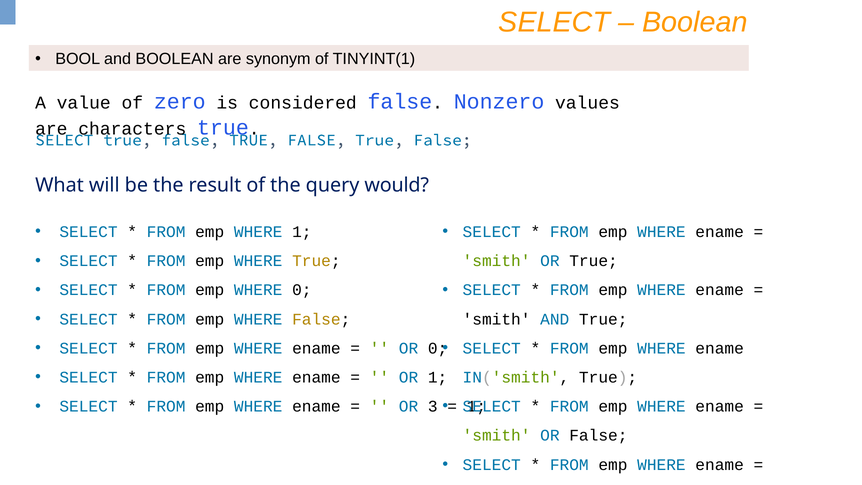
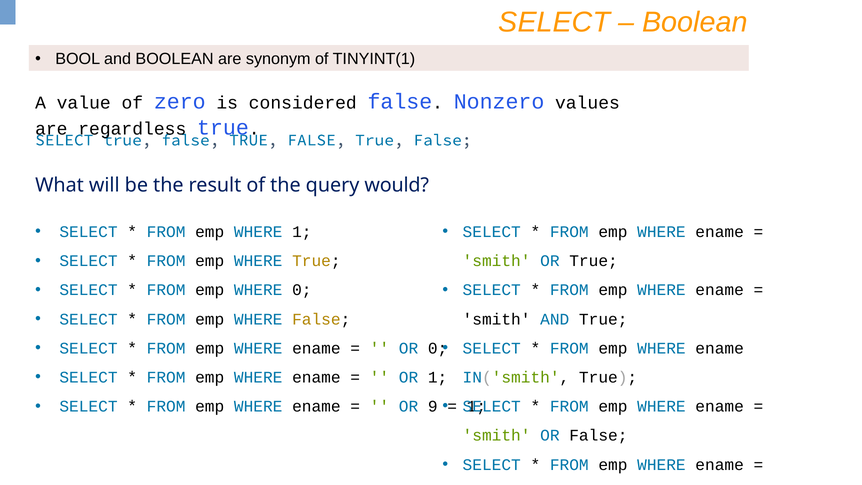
characters: characters -> regardless
3: 3 -> 9
